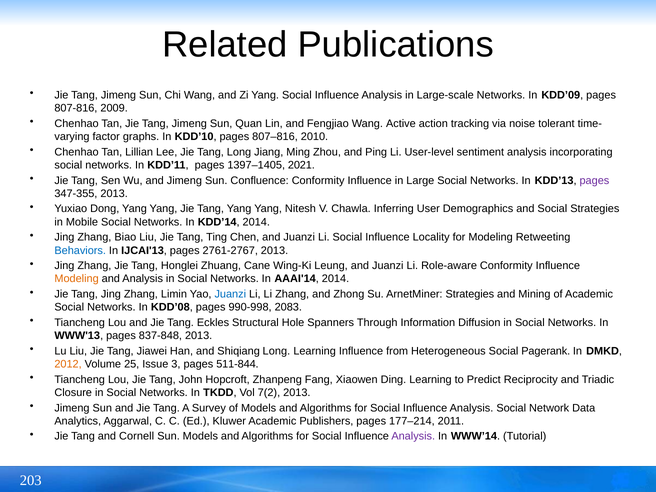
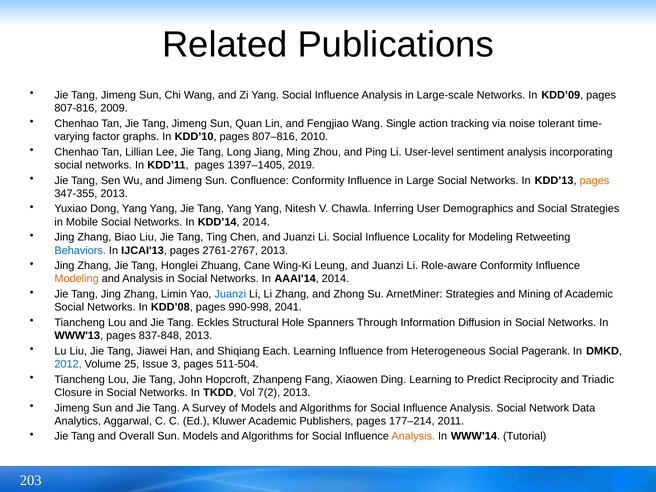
Active: Active -> Single
2021: 2021 -> 2019
pages at (594, 180) colour: purple -> orange
2083: 2083 -> 2041
Shiqiang Long: Long -> Each
2012 colour: orange -> blue
511-844: 511-844 -> 511-504
Cornell: Cornell -> Overall
Analysis at (413, 436) colour: purple -> orange
